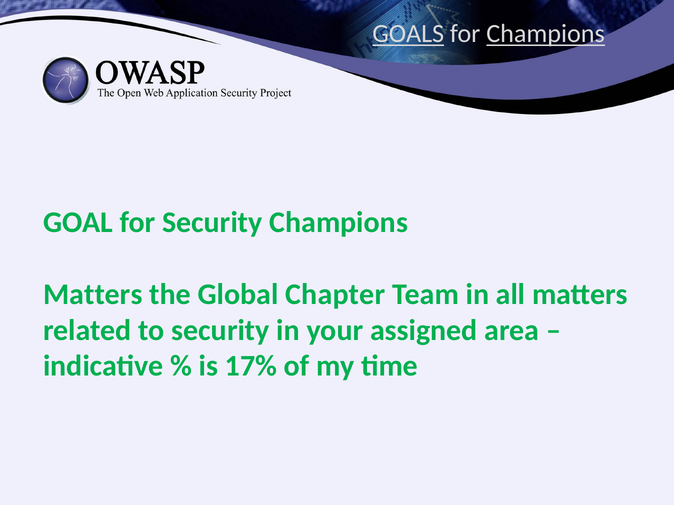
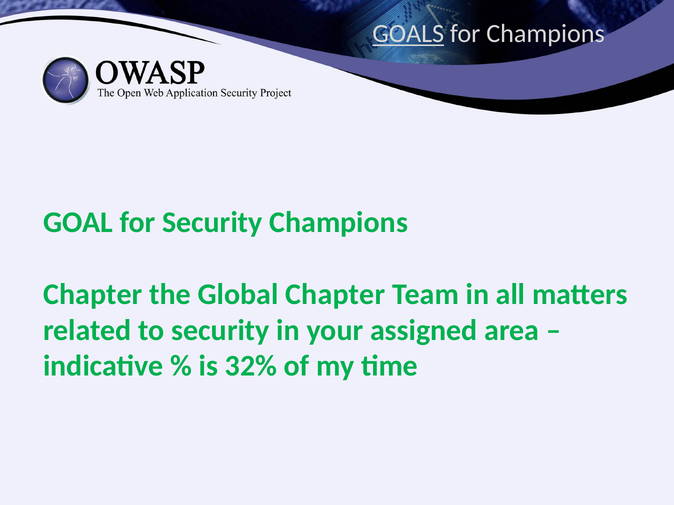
Champions at (546, 34) underline: present -> none
Matters at (93, 295): Matters -> Chapter
17%: 17% -> 32%
